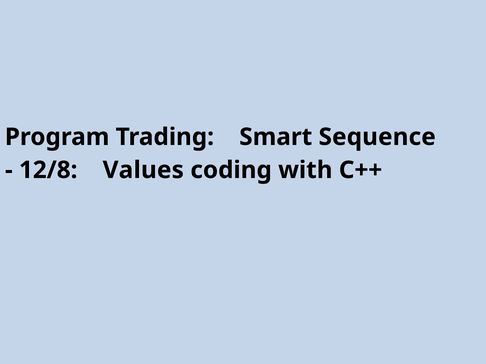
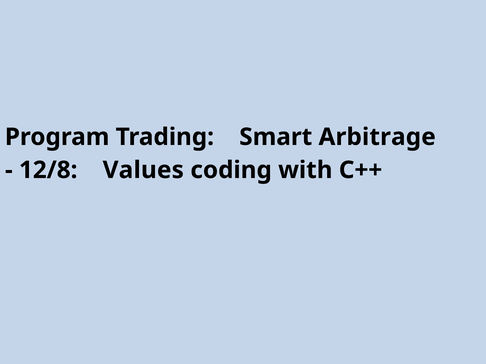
Sequence: Sequence -> Arbitrage
